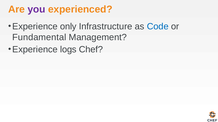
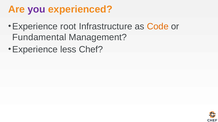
only: only -> root
Code colour: blue -> orange
logs: logs -> less
